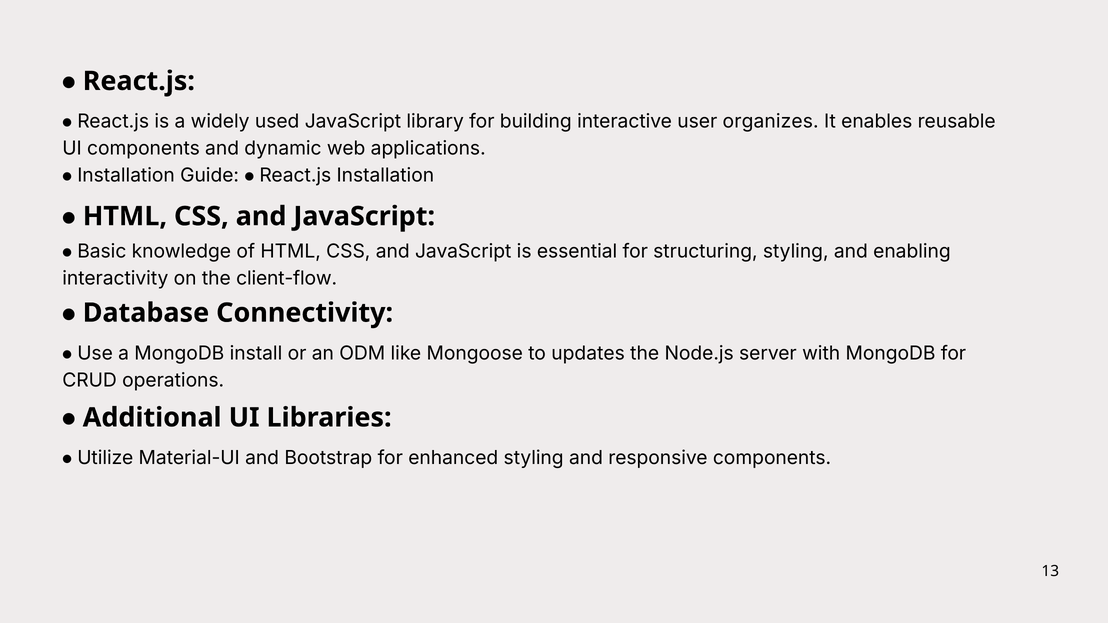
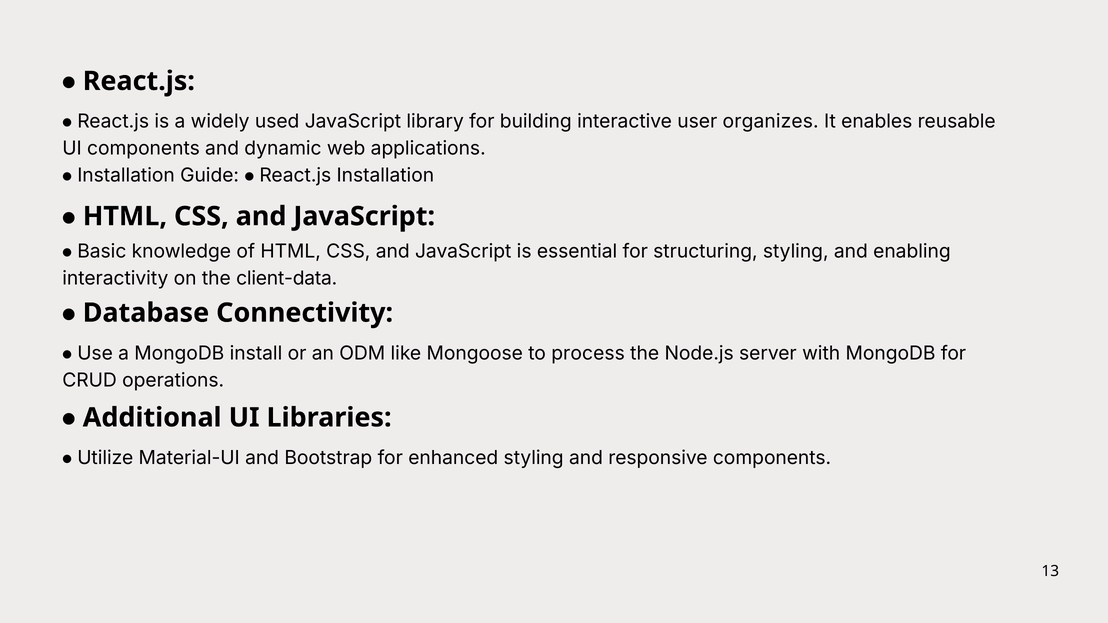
client-flow: client-flow -> client-data
updates: updates -> process
